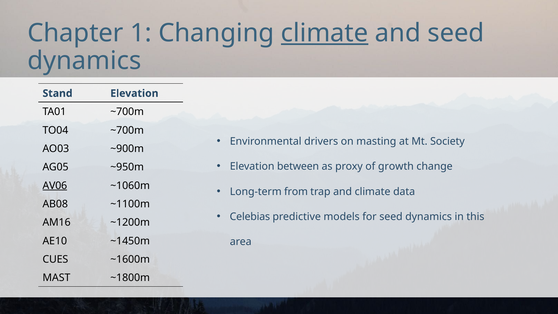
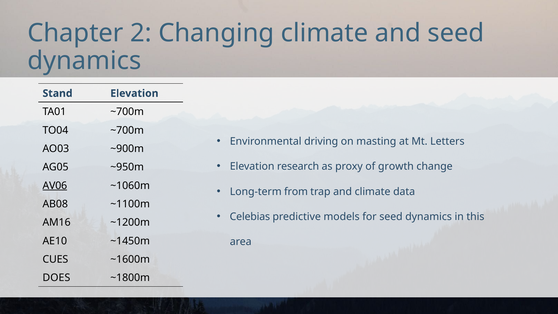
1: 1 -> 2
climate at (325, 33) underline: present -> none
drivers: drivers -> driving
Society: Society -> Letters
between: between -> research
MAST: MAST -> DOES
